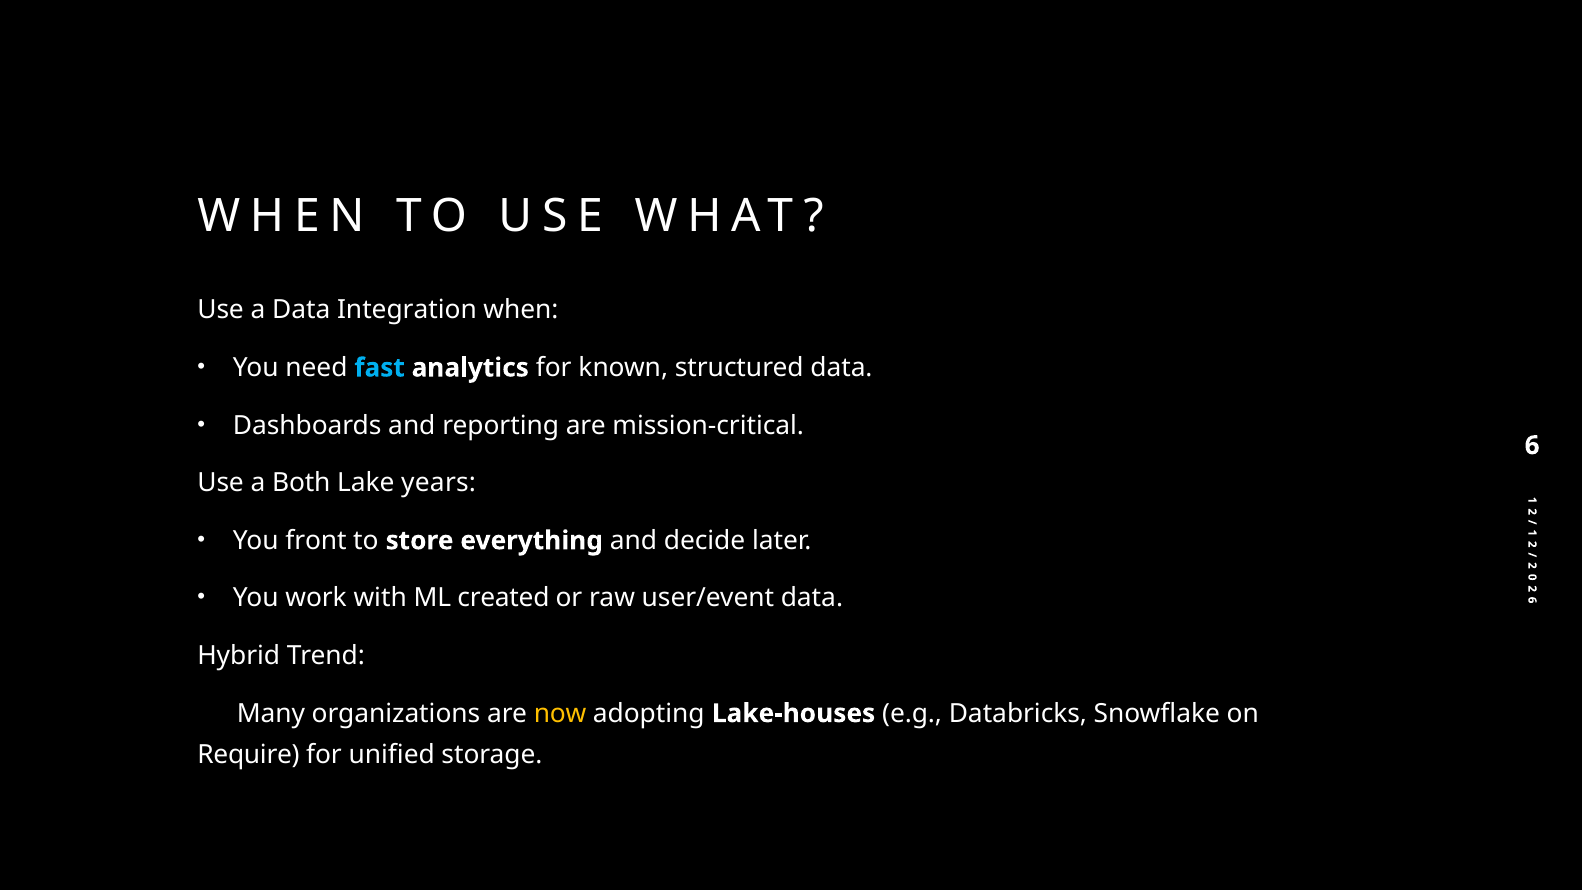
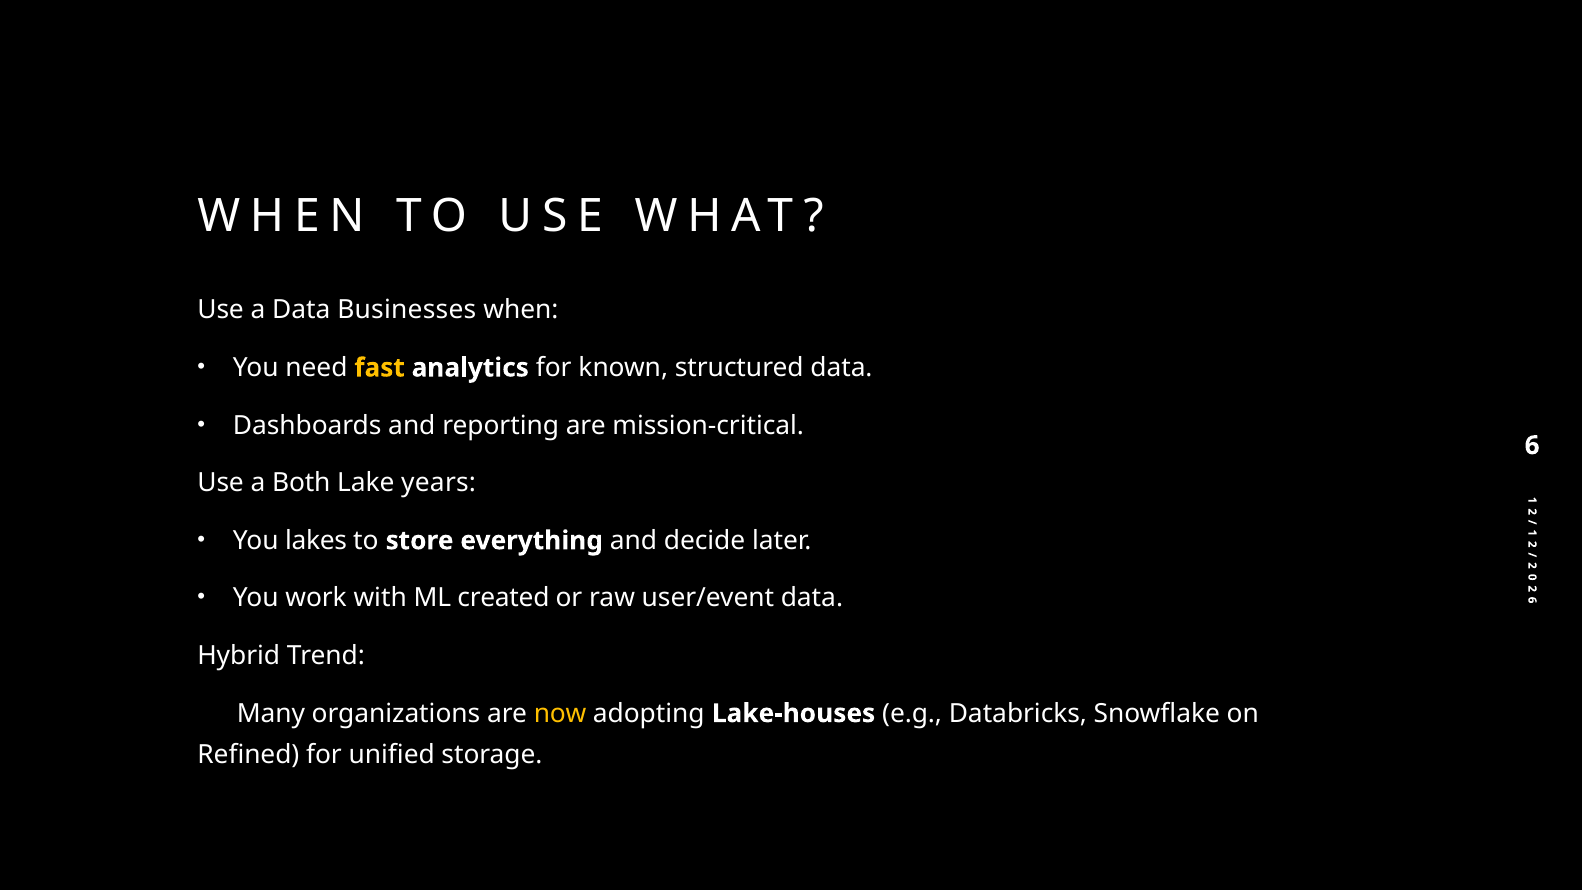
Integration: Integration -> Businesses
fast colour: light blue -> yellow
front: front -> lakes
Require: Require -> Refined
